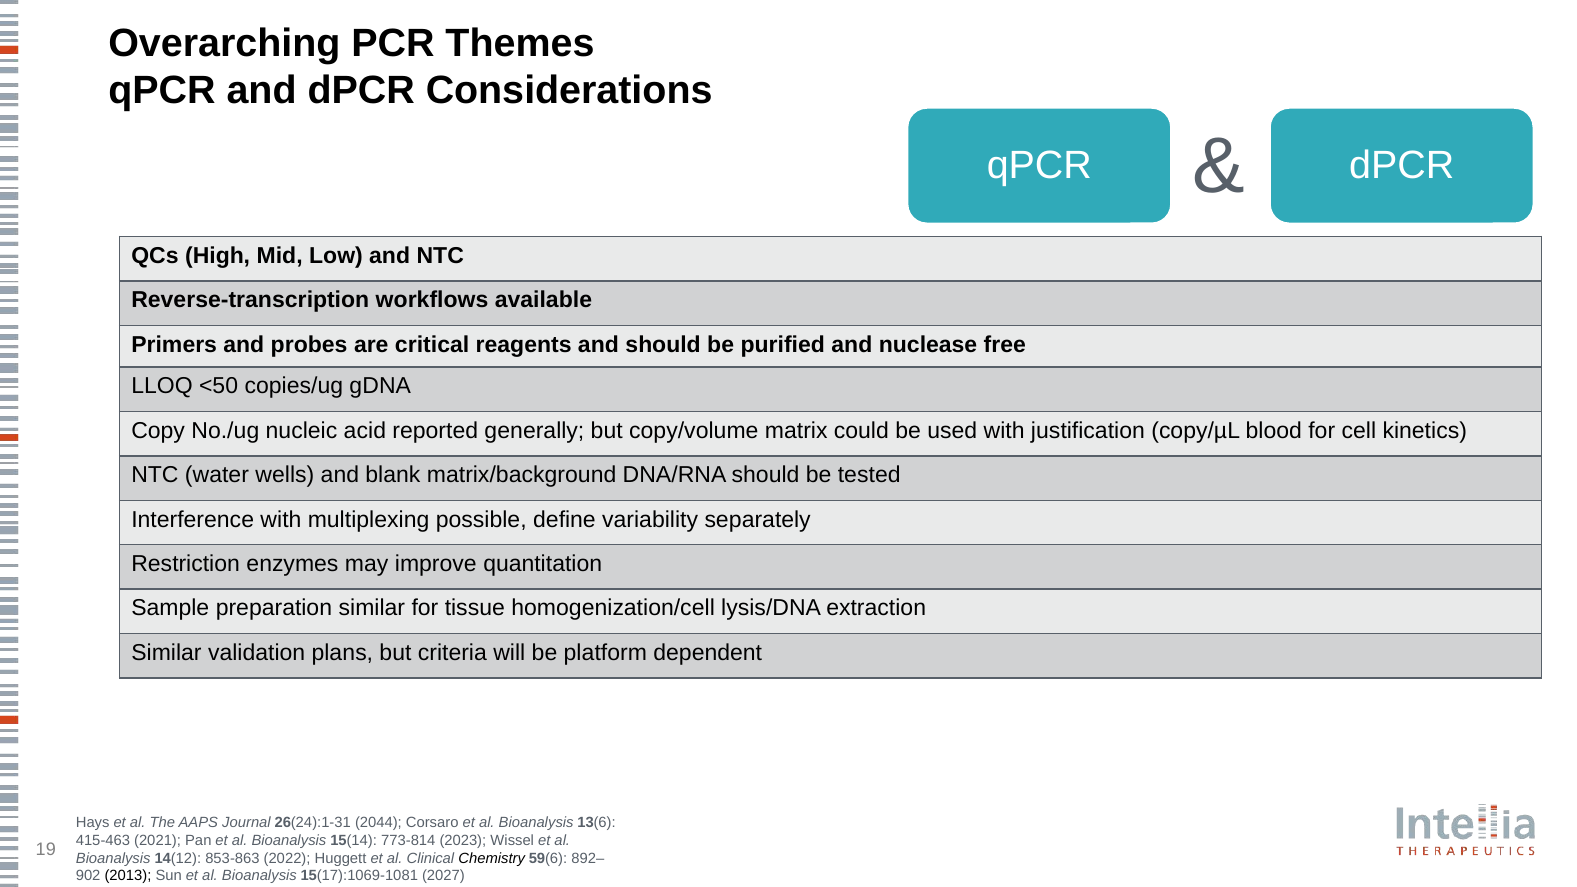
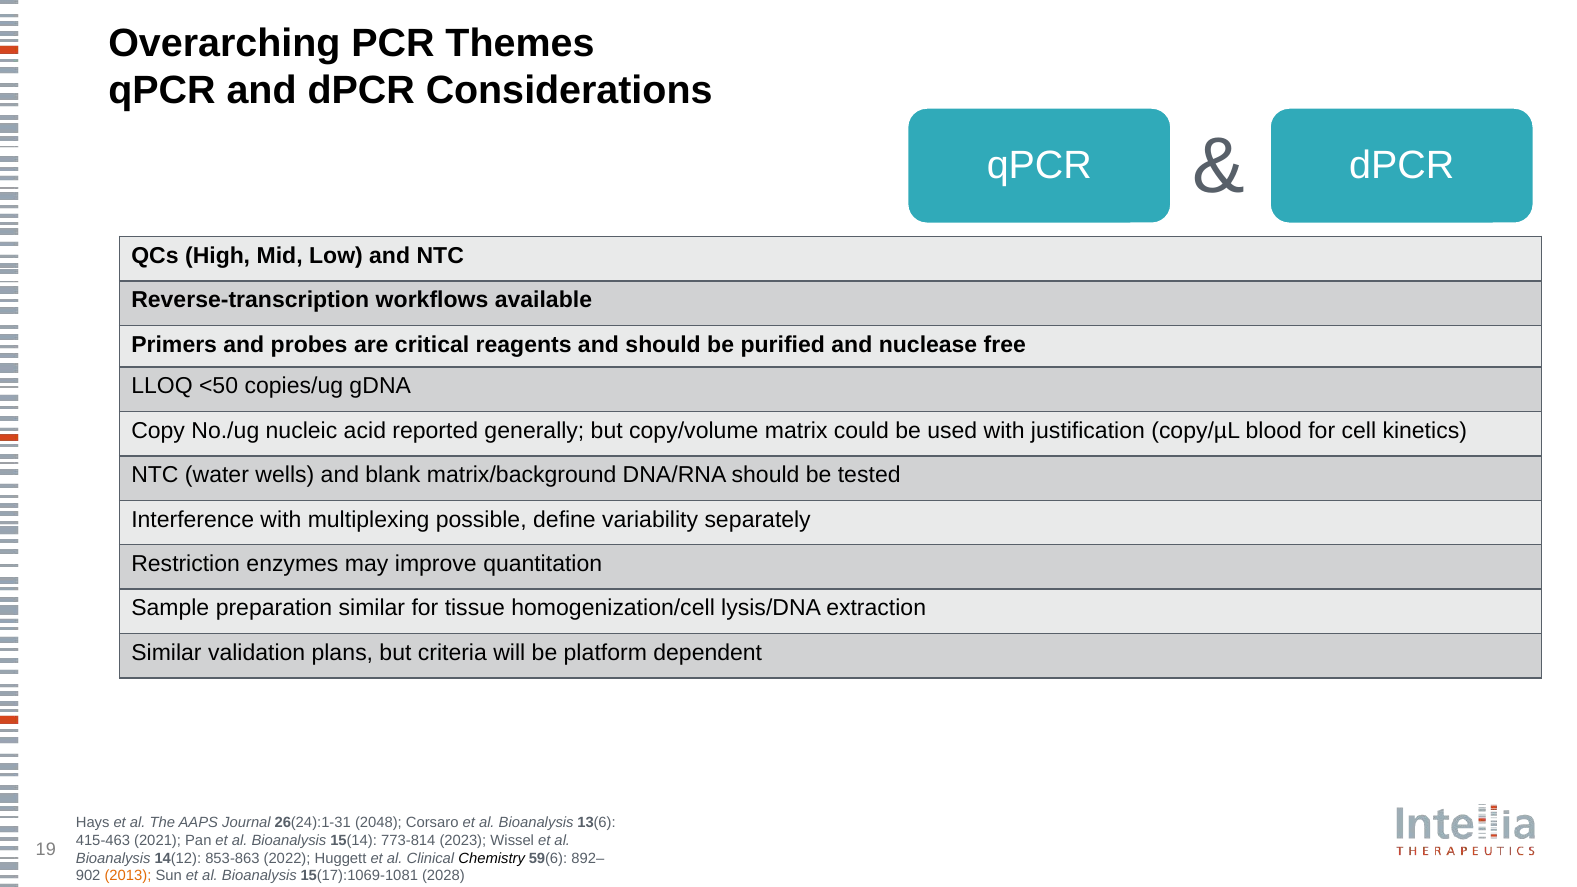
2044: 2044 -> 2048
2013 colour: black -> orange
2027: 2027 -> 2028
